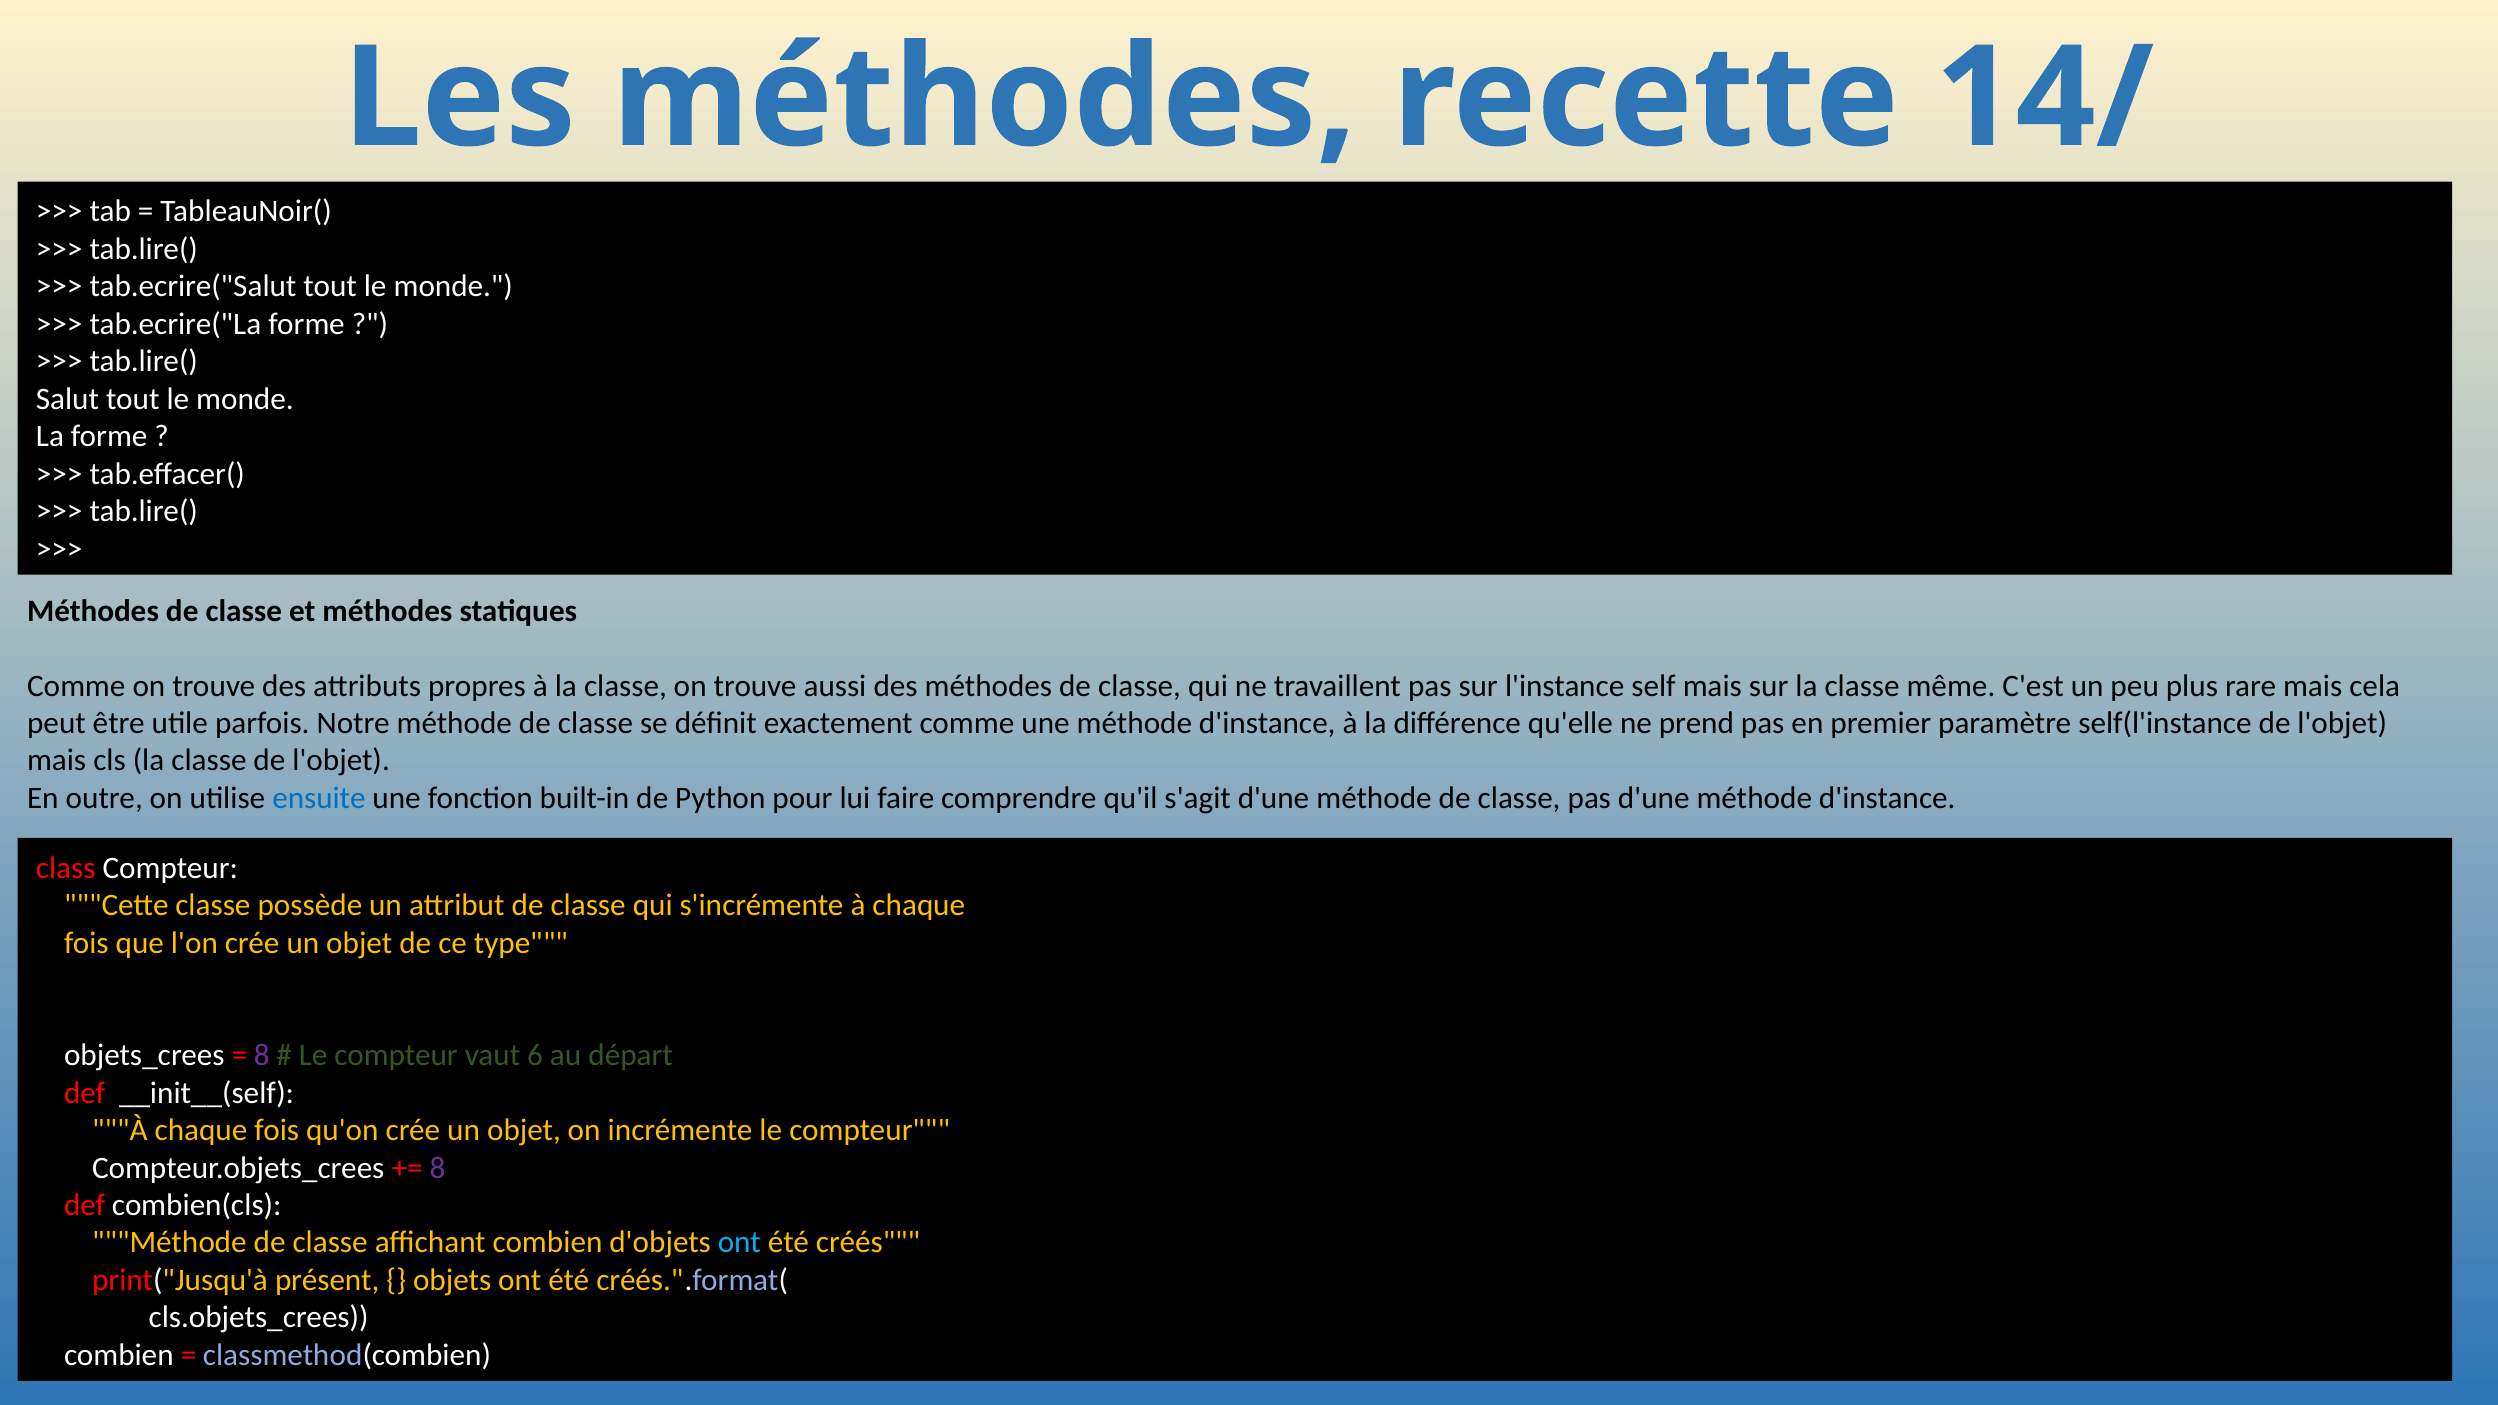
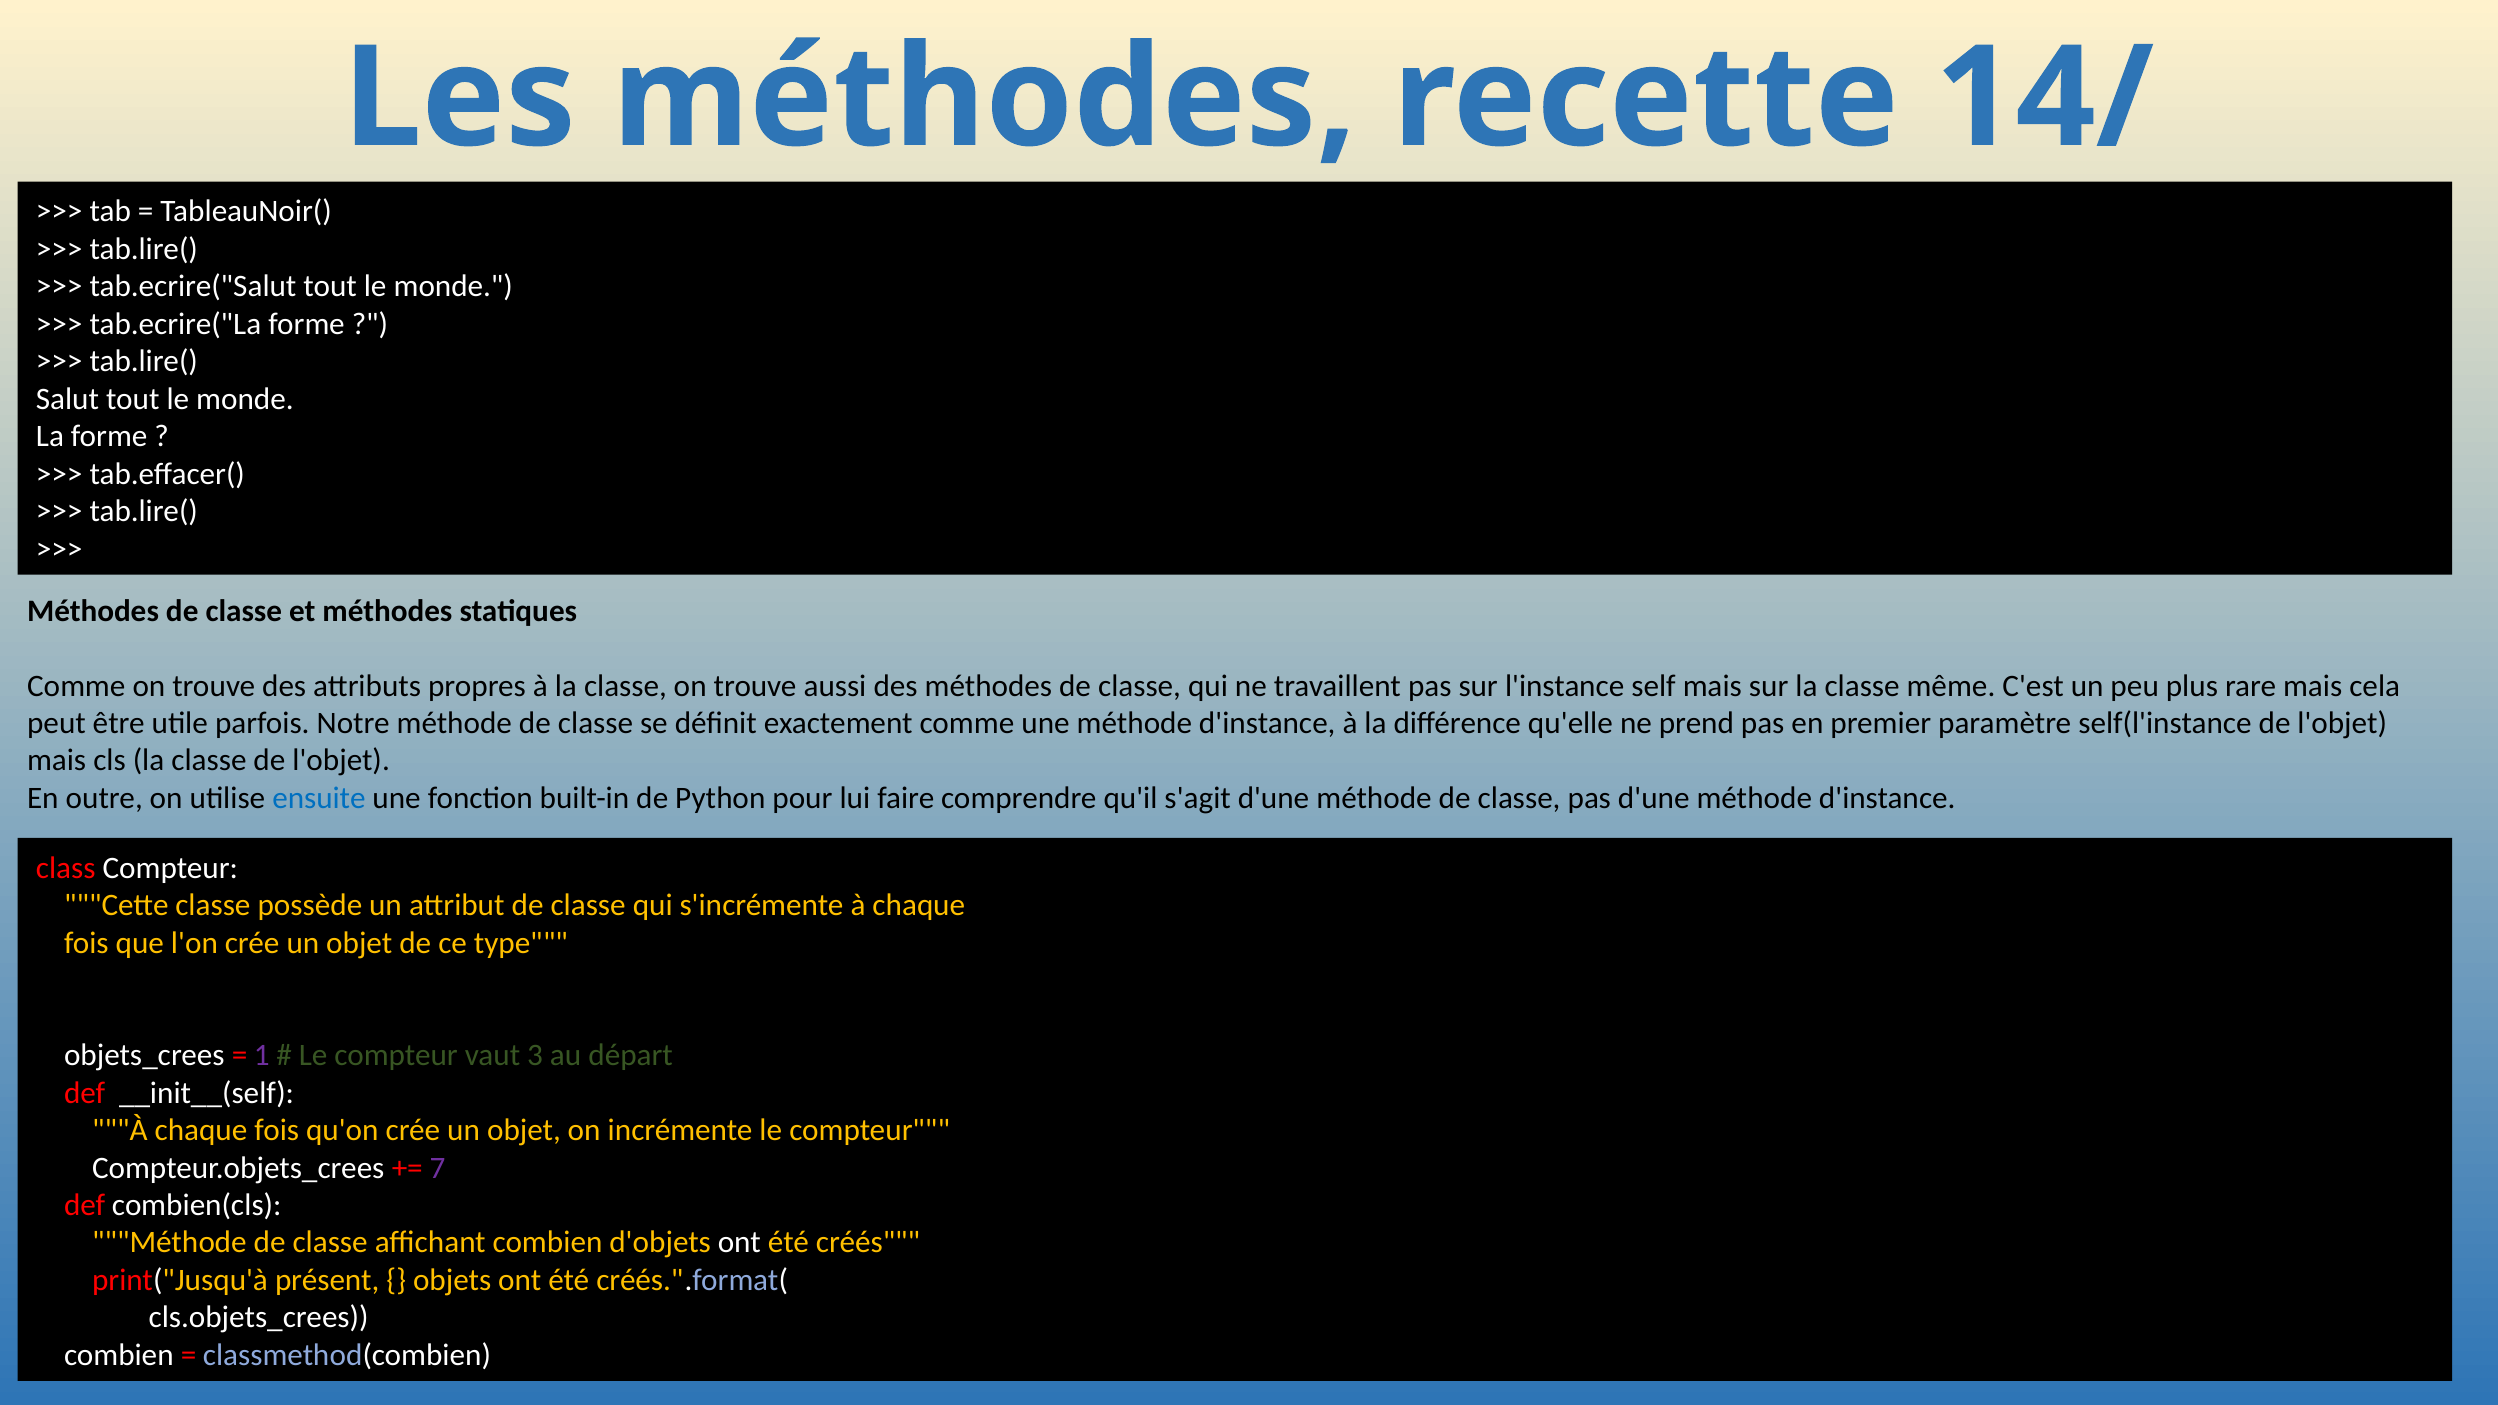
8 at (262, 1055): 8 -> 1
6: 6 -> 3
8 at (438, 1168): 8 -> 7
ont at (739, 1243) colour: light blue -> white
